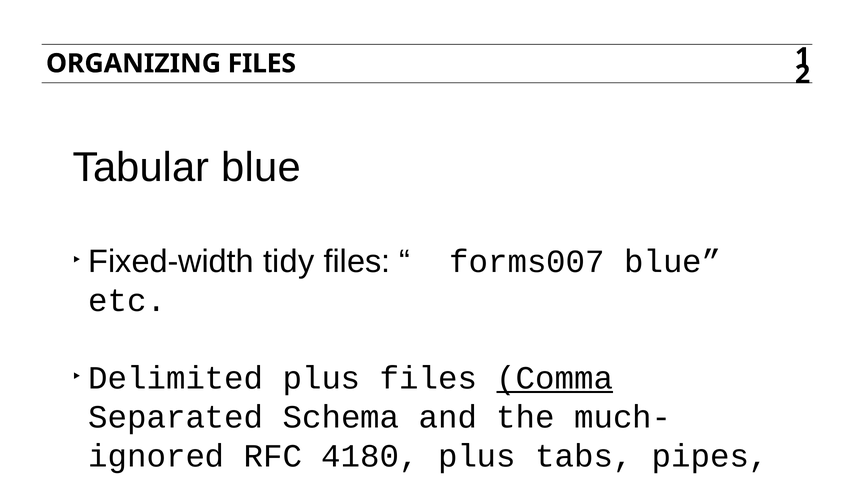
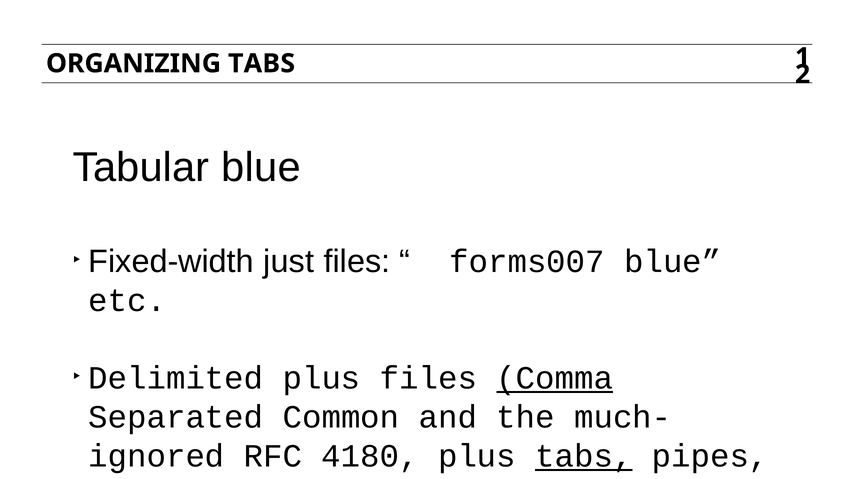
ORGANIZING FILES: FILES -> TABS
tidy: tidy -> just
Schema: Schema -> Common
tabs at (584, 456) underline: none -> present
